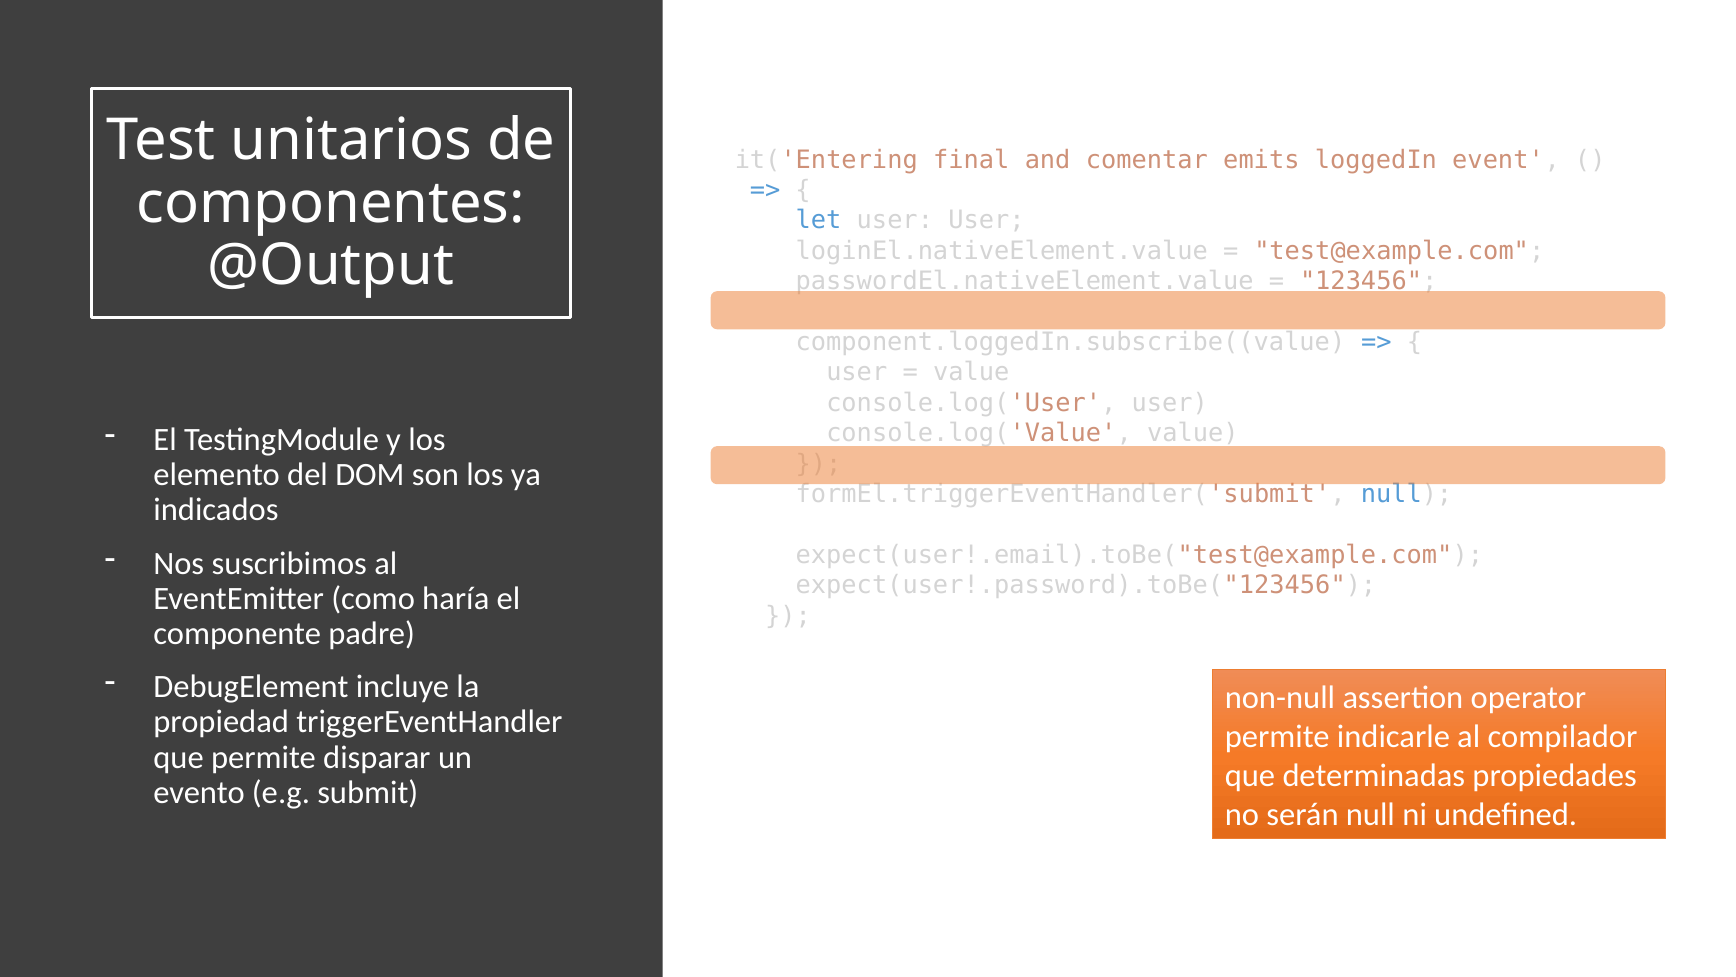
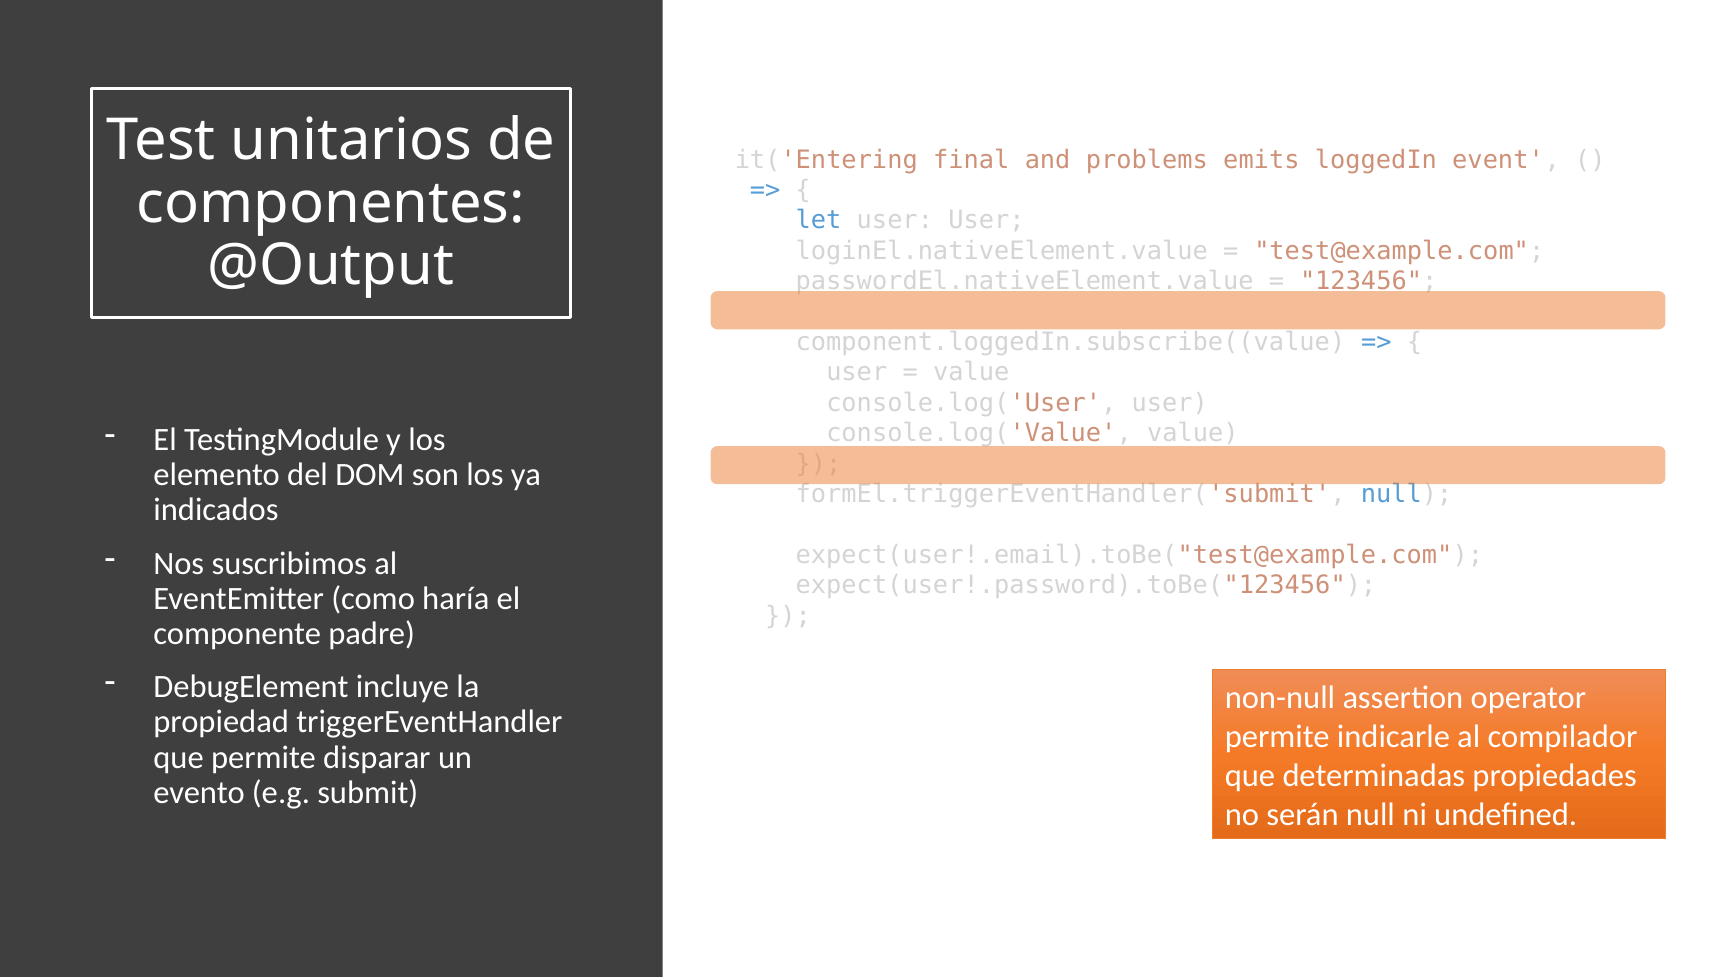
comentar: comentar -> problems
